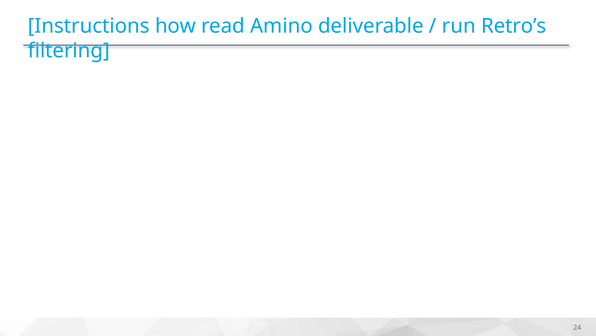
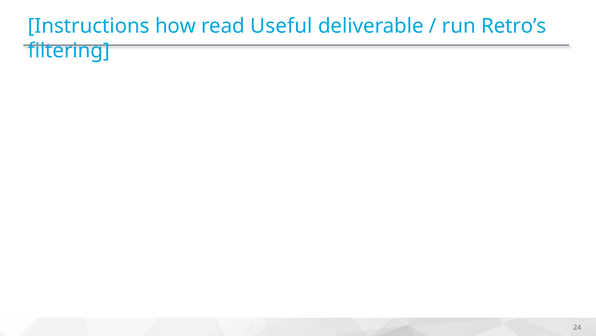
Amino: Amino -> Useful
